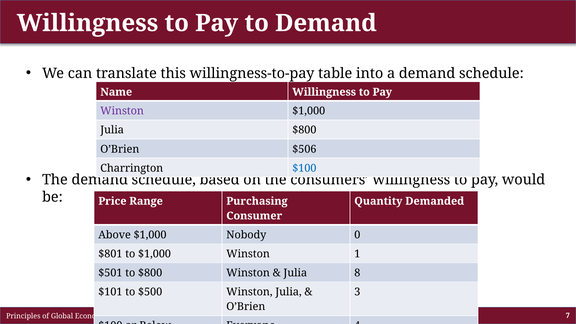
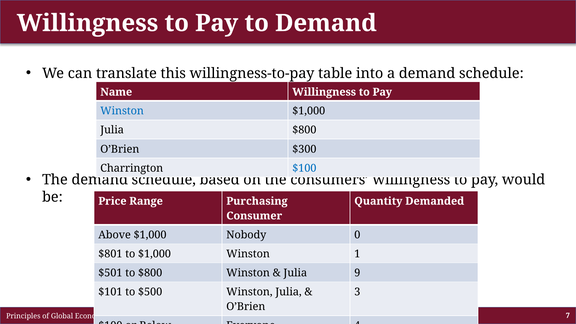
Winston at (122, 111) colour: purple -> blue
$506: $506 -> $300
8: 8 -> 9
